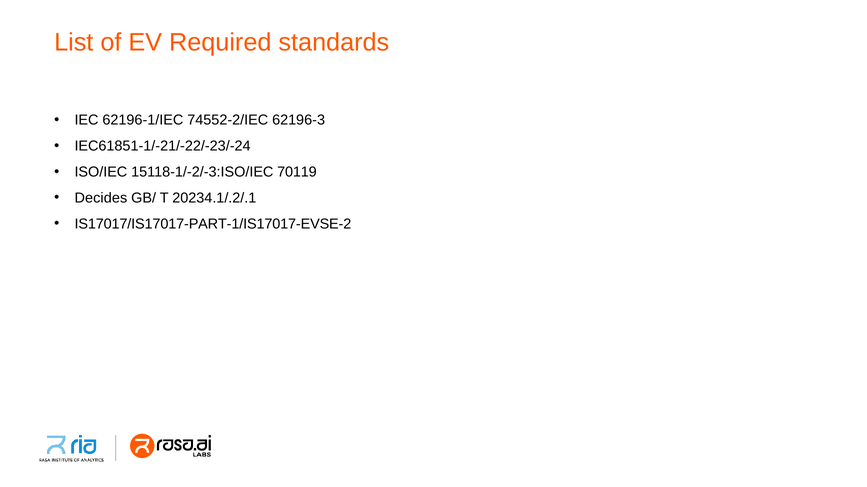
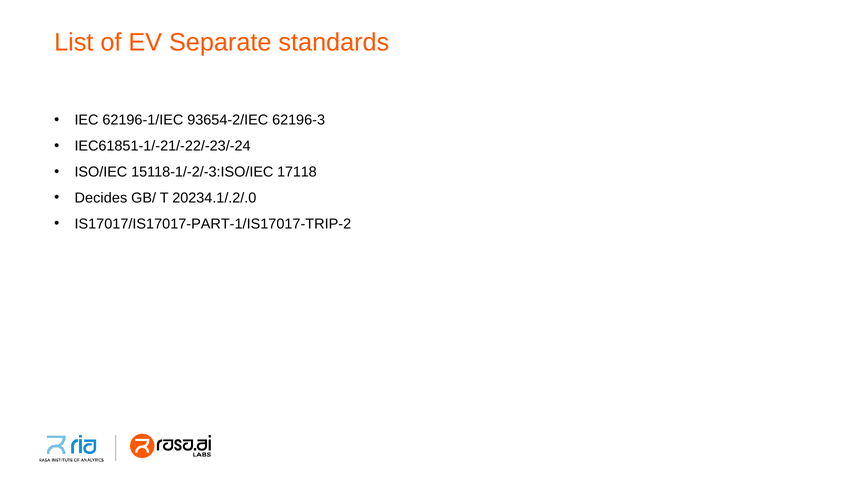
Required: Required -> Separate
74552-2/IEC: 74552-2/IEC -> 93654-2/IEC
70119: 70119 -> 17118
20234.1/.2/.1: 20234.1/.2/.1 -> 20234.1/.2/.0
IS17017/IS17017-PART-1/IS17017-EVSE-2: IS17017/IS17017-PART-1/IS17017-EVSE-2 -> IS17017/IS17017-PART-1/IS17017-TRIP-2
